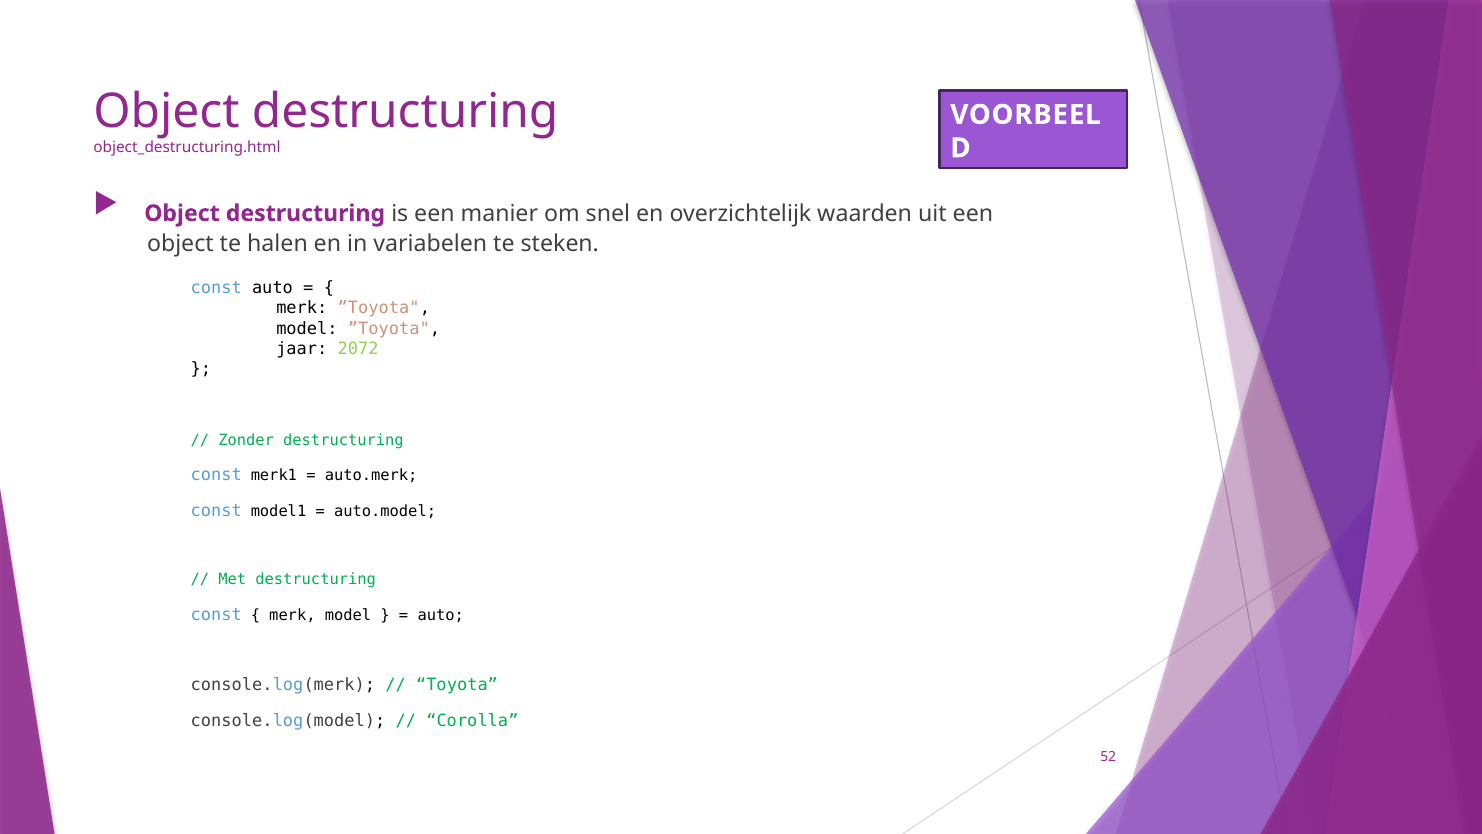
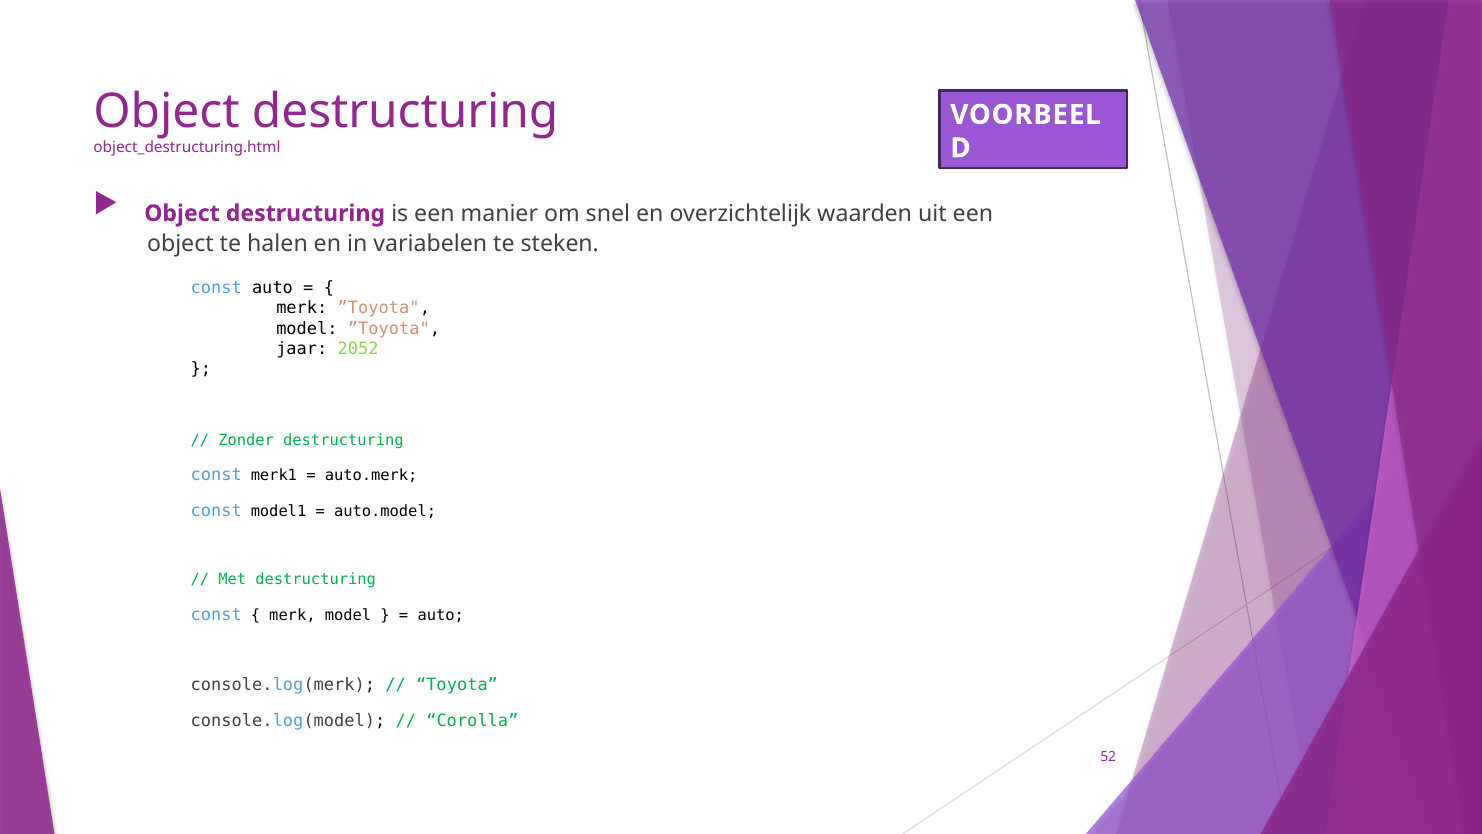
2072: 2072 -> 2052
